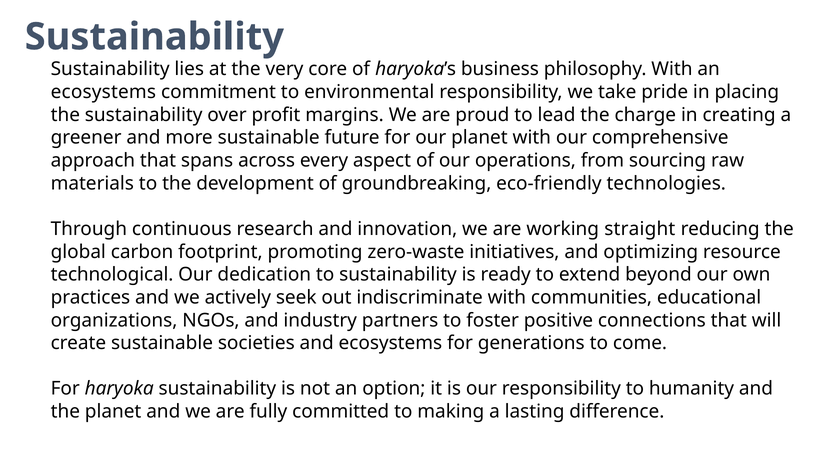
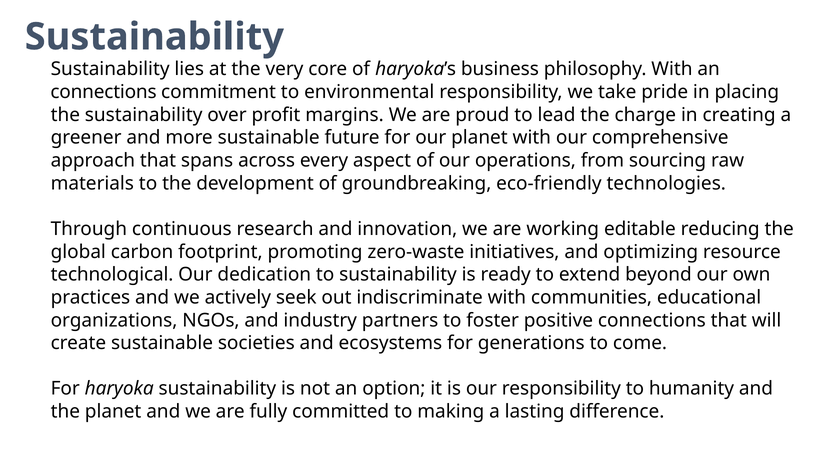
ecosystems at (103, 92): ecosystems -> connections
straight: straight -> editable
